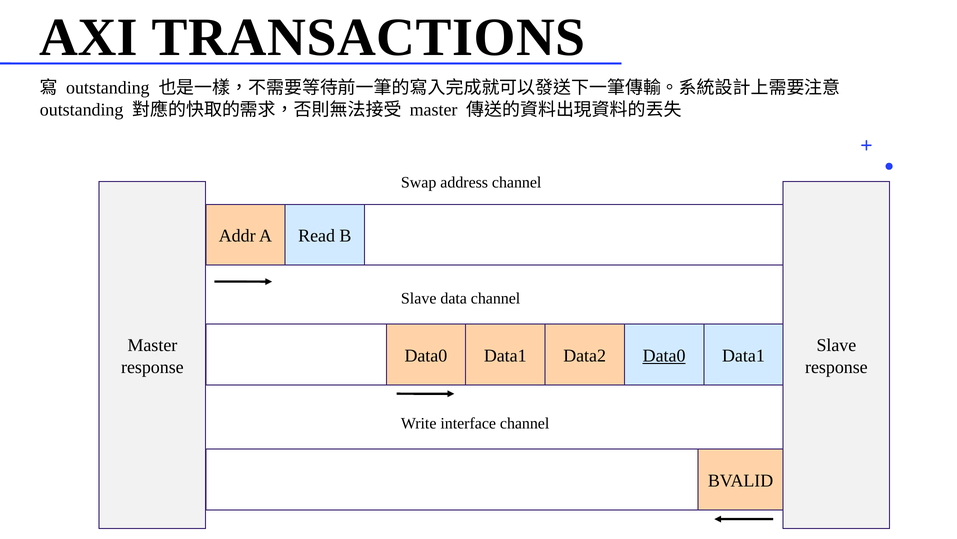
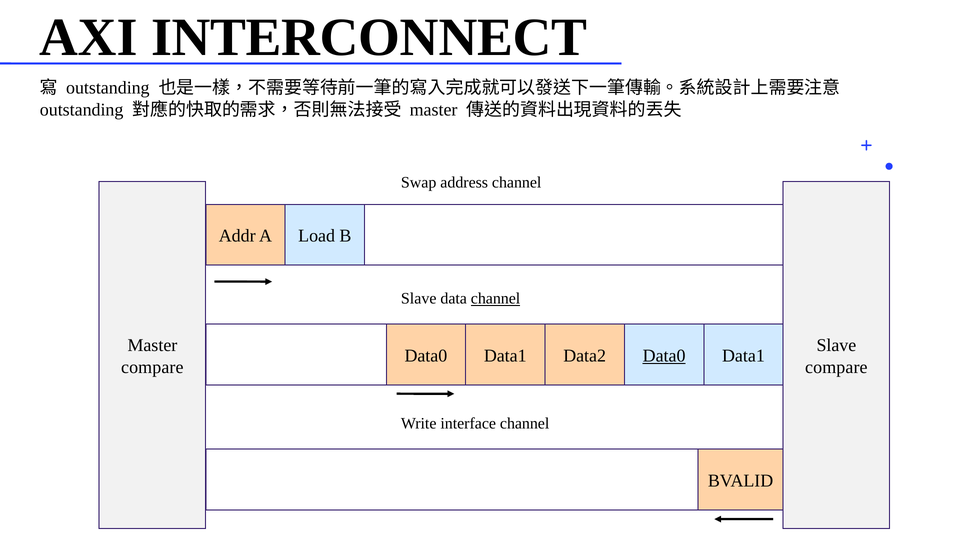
TRANSACTIONS: TRANSACTIONS -> INTERCONNECT
Read: Read -> Load
channel at (496, 298) underline: none -> present
response at (152, 367): response -> compare
response at (836, 367): response -> compare
